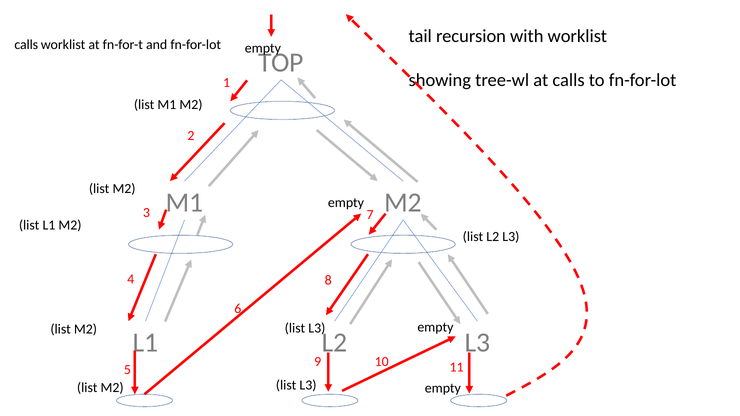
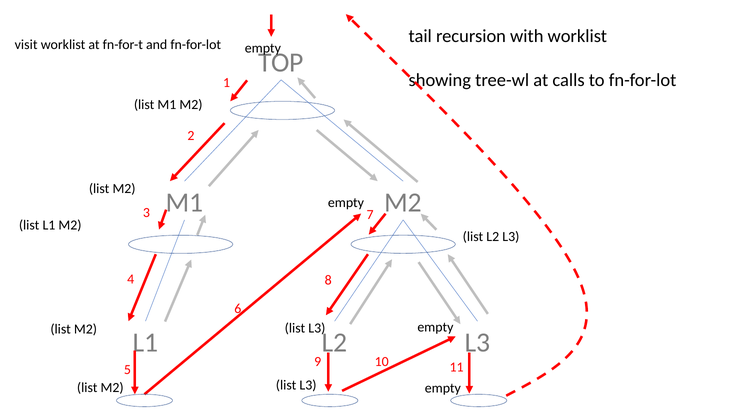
calls at (26, 45): calls -> visit
